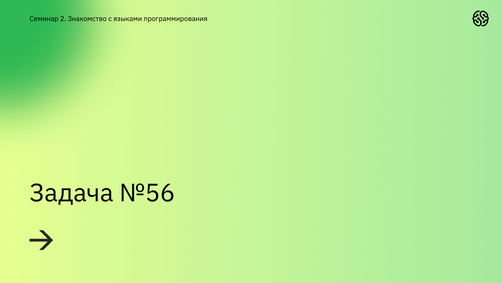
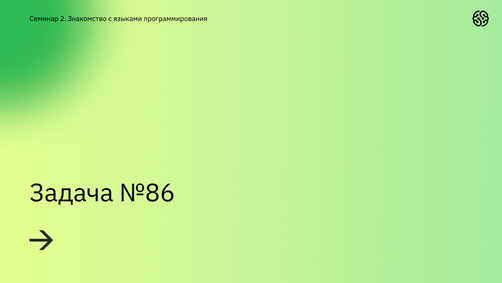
№56: №56 -> №86
